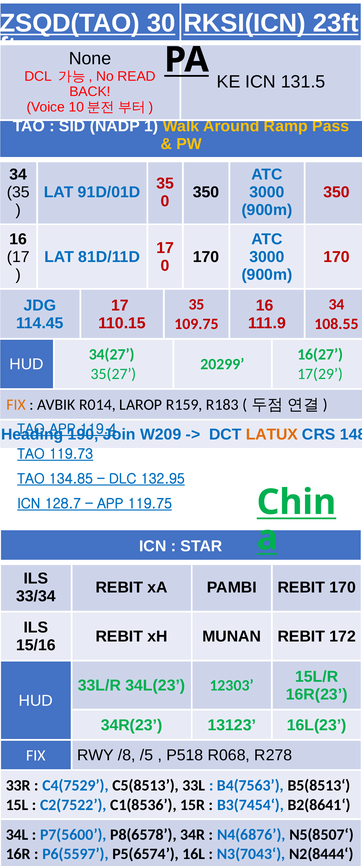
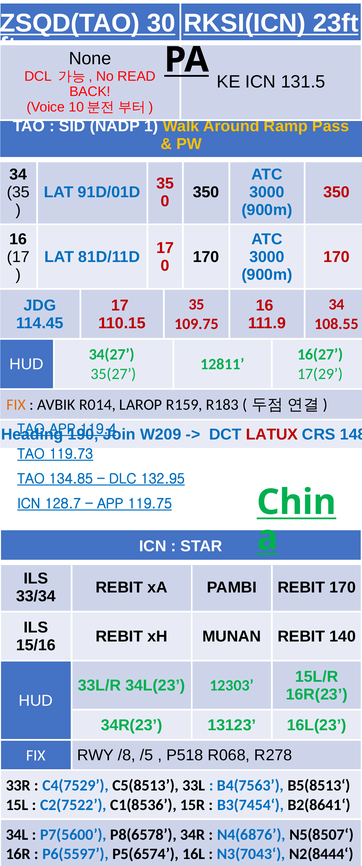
20299: 20299 -> 12811
LATUX colour: orange -> red
172: 172 -> 140
